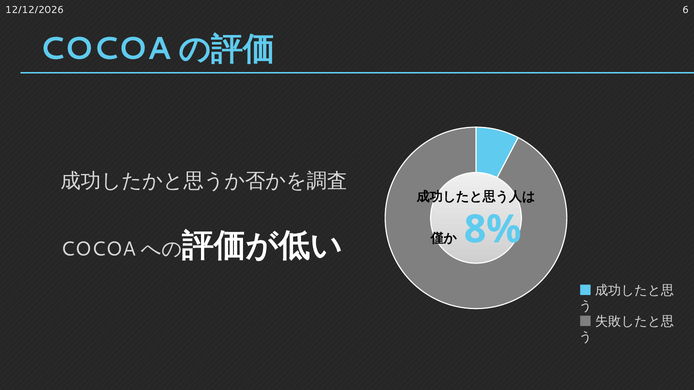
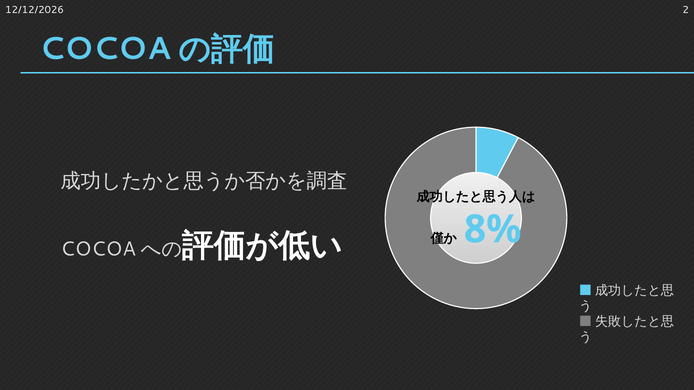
6: 6 -> 2
